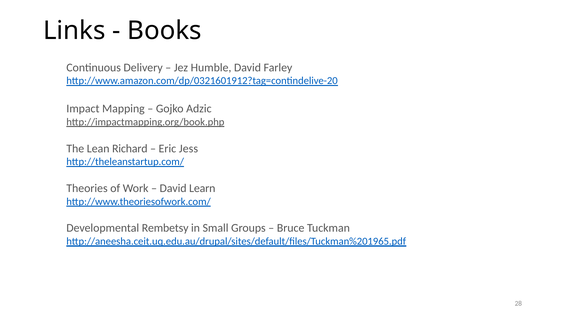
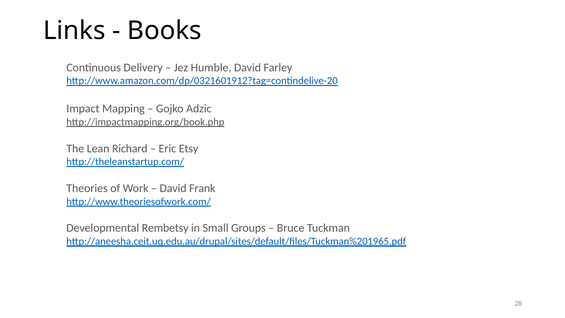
Jess: Jess -> Etsy
Learn: Learn -> Frank
